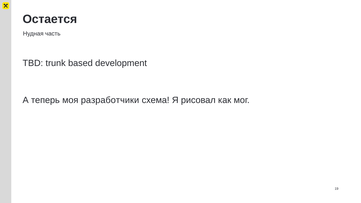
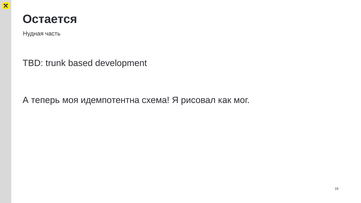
разработчики: разработчики -> идемпотентна
